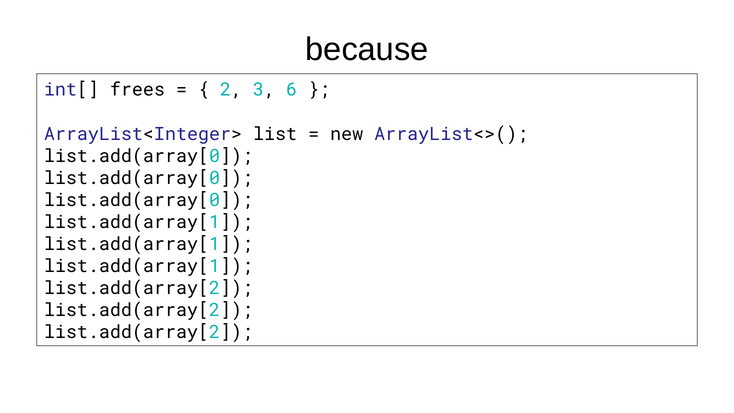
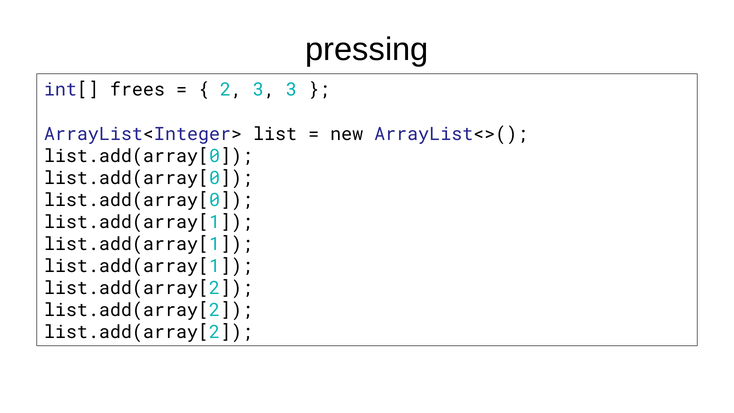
because: because -> pressing
3 6: 6 -> 3
